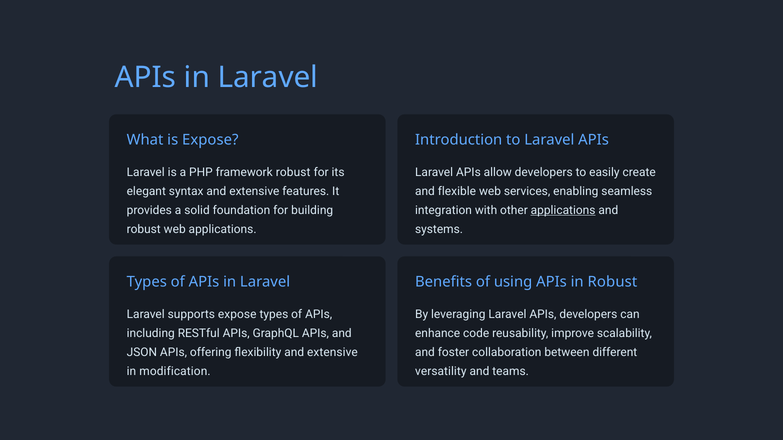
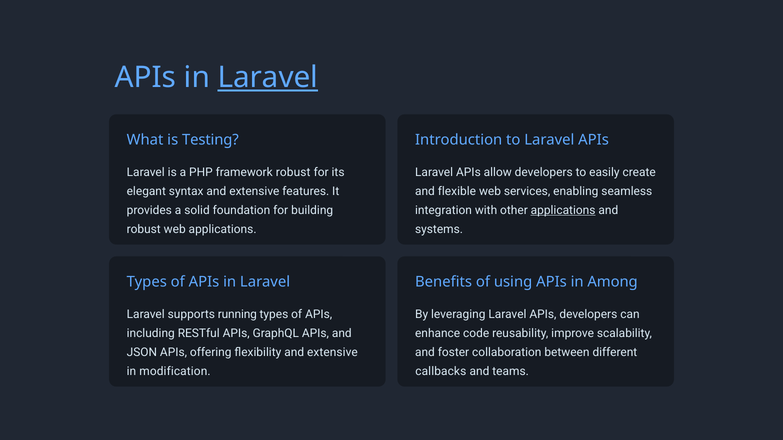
Laravel at (268, 78) underline: none -> present
is Expose: Expose -> Testing
in Robust: Robust -> Among
supports expose: expose -> running
versatility: versatility -> callbacks
